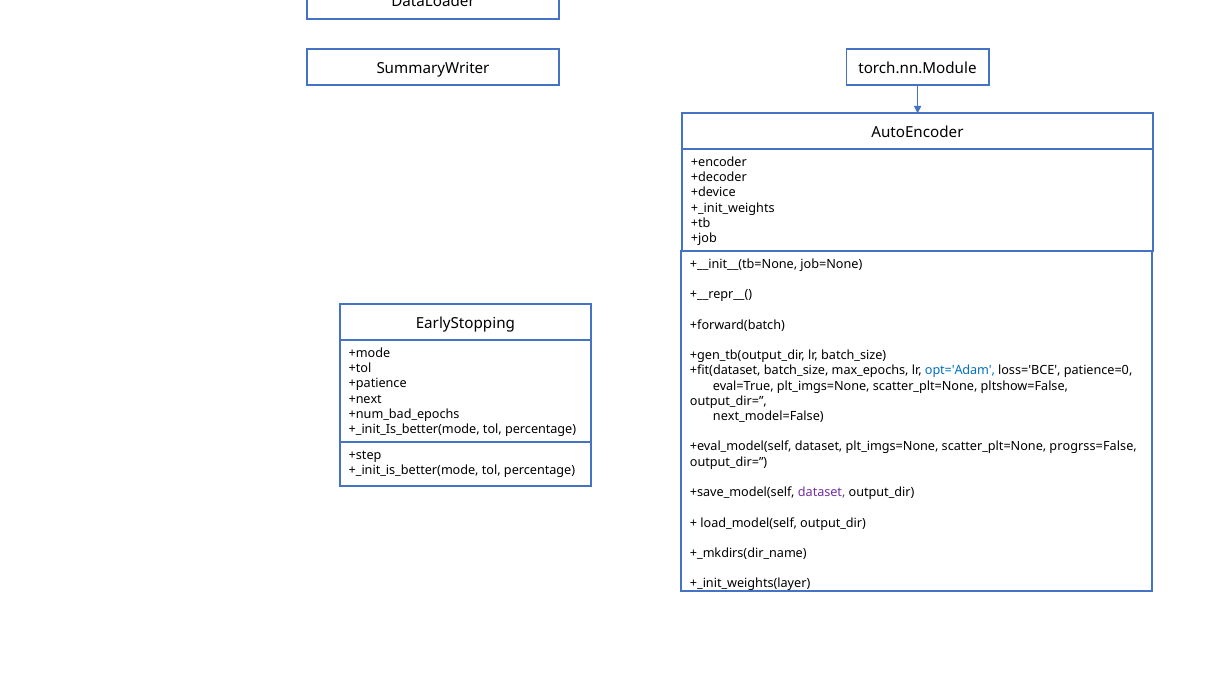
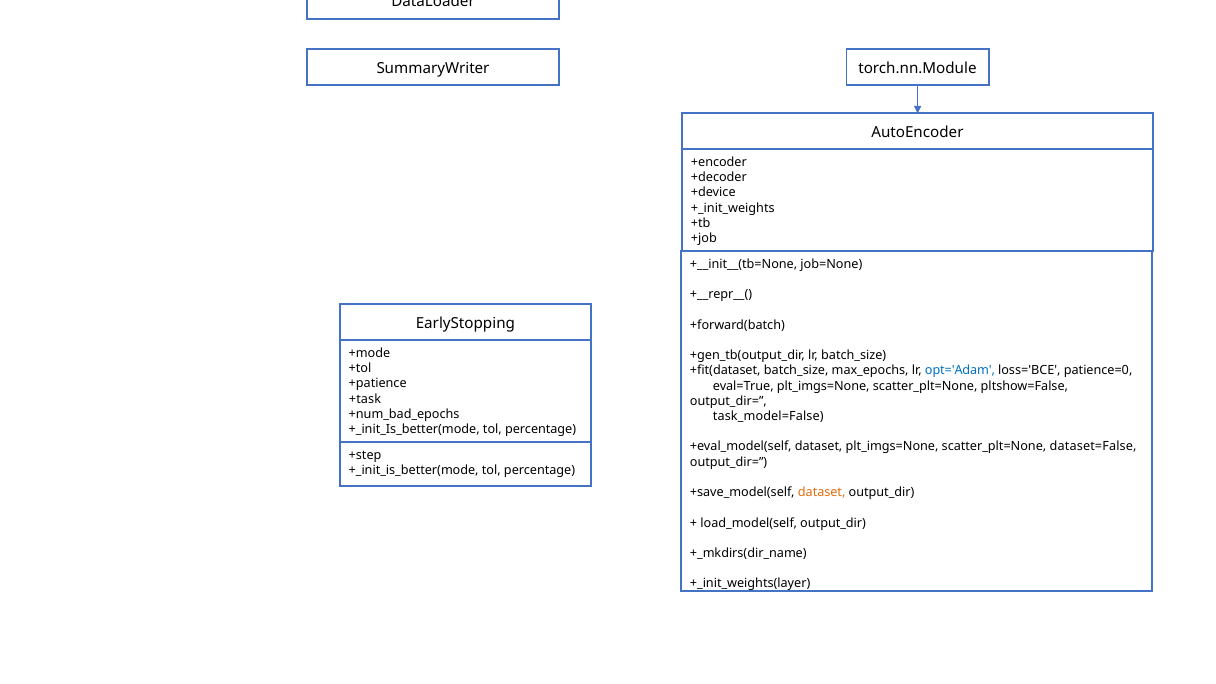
+next: +next -> +task
next_model=False: next_model=False -> task_model=False
progrss=False: progrss=False -> dataset=False
dataset at (822, 492) colour: purple -> orange
